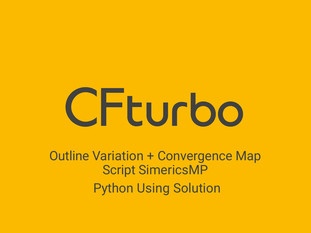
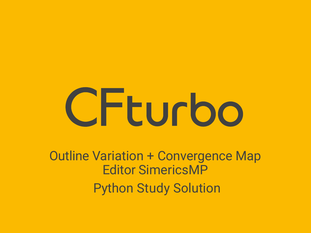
Script: Script -> Editor
Using: Using -> Study
